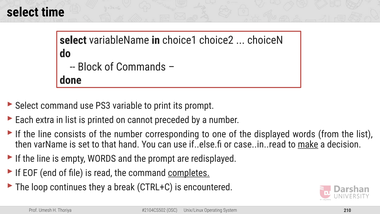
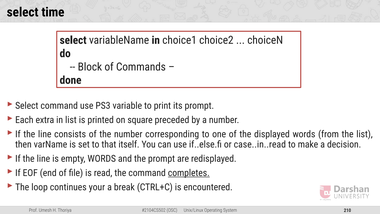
cannot: cannot -> square
hand: hand -> itself
make underline: present -> none
they: they -> your
